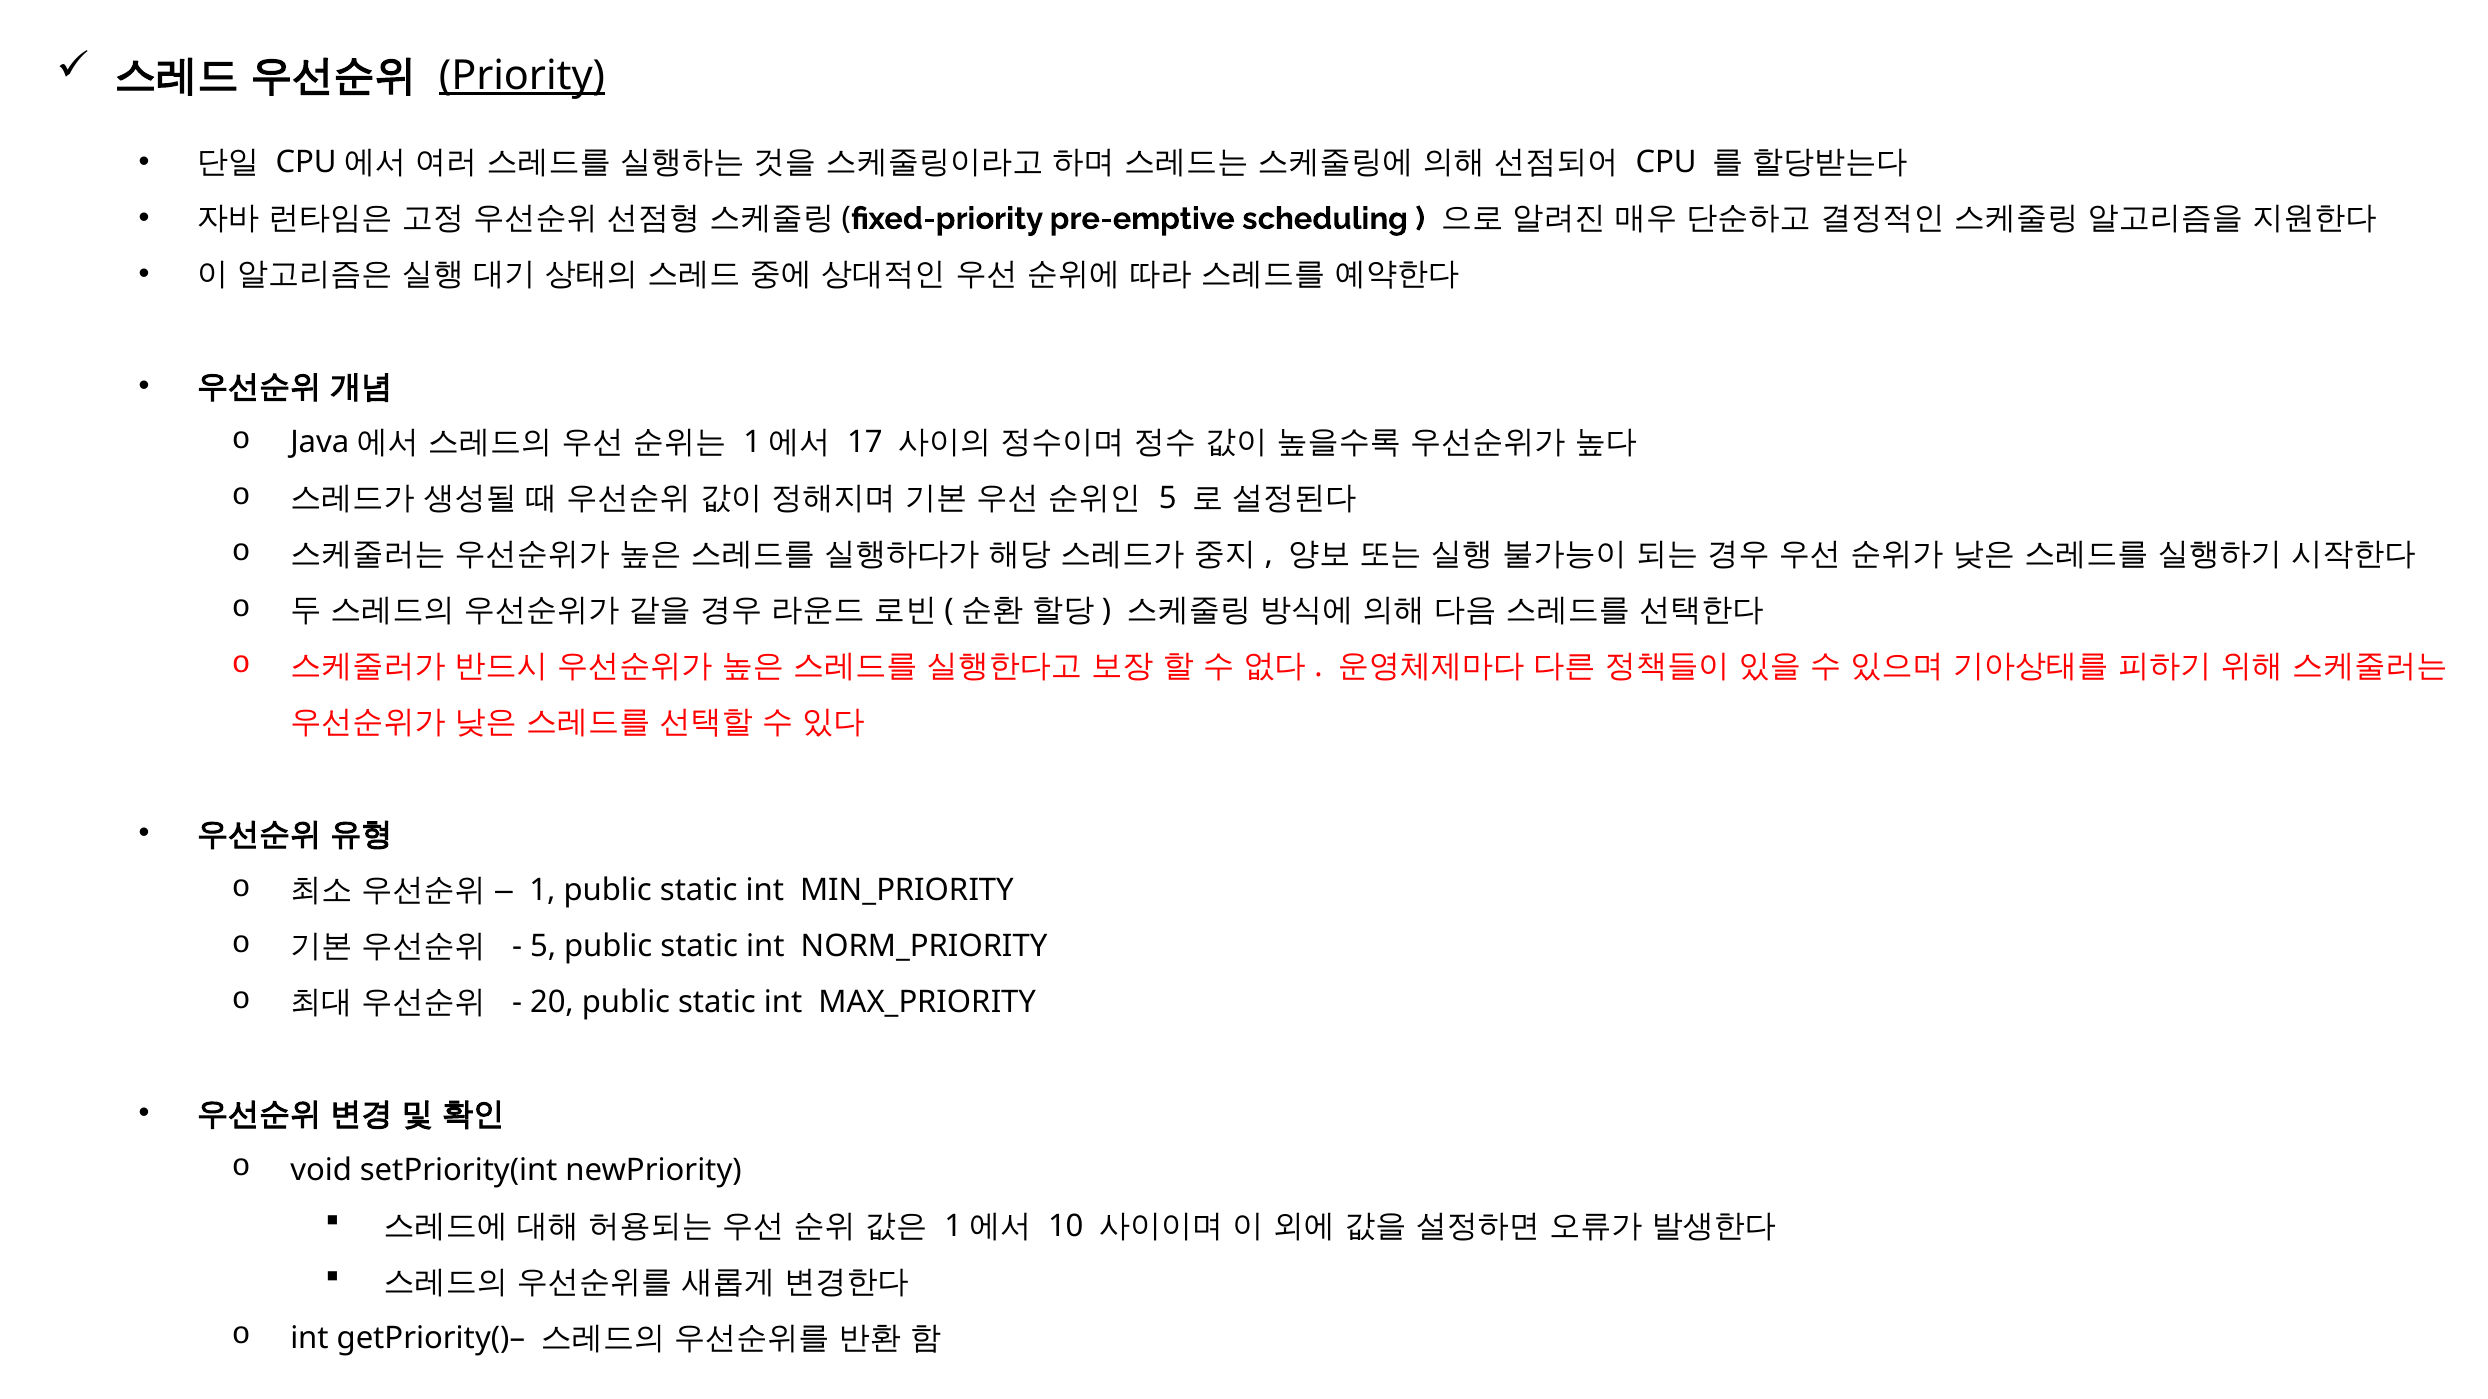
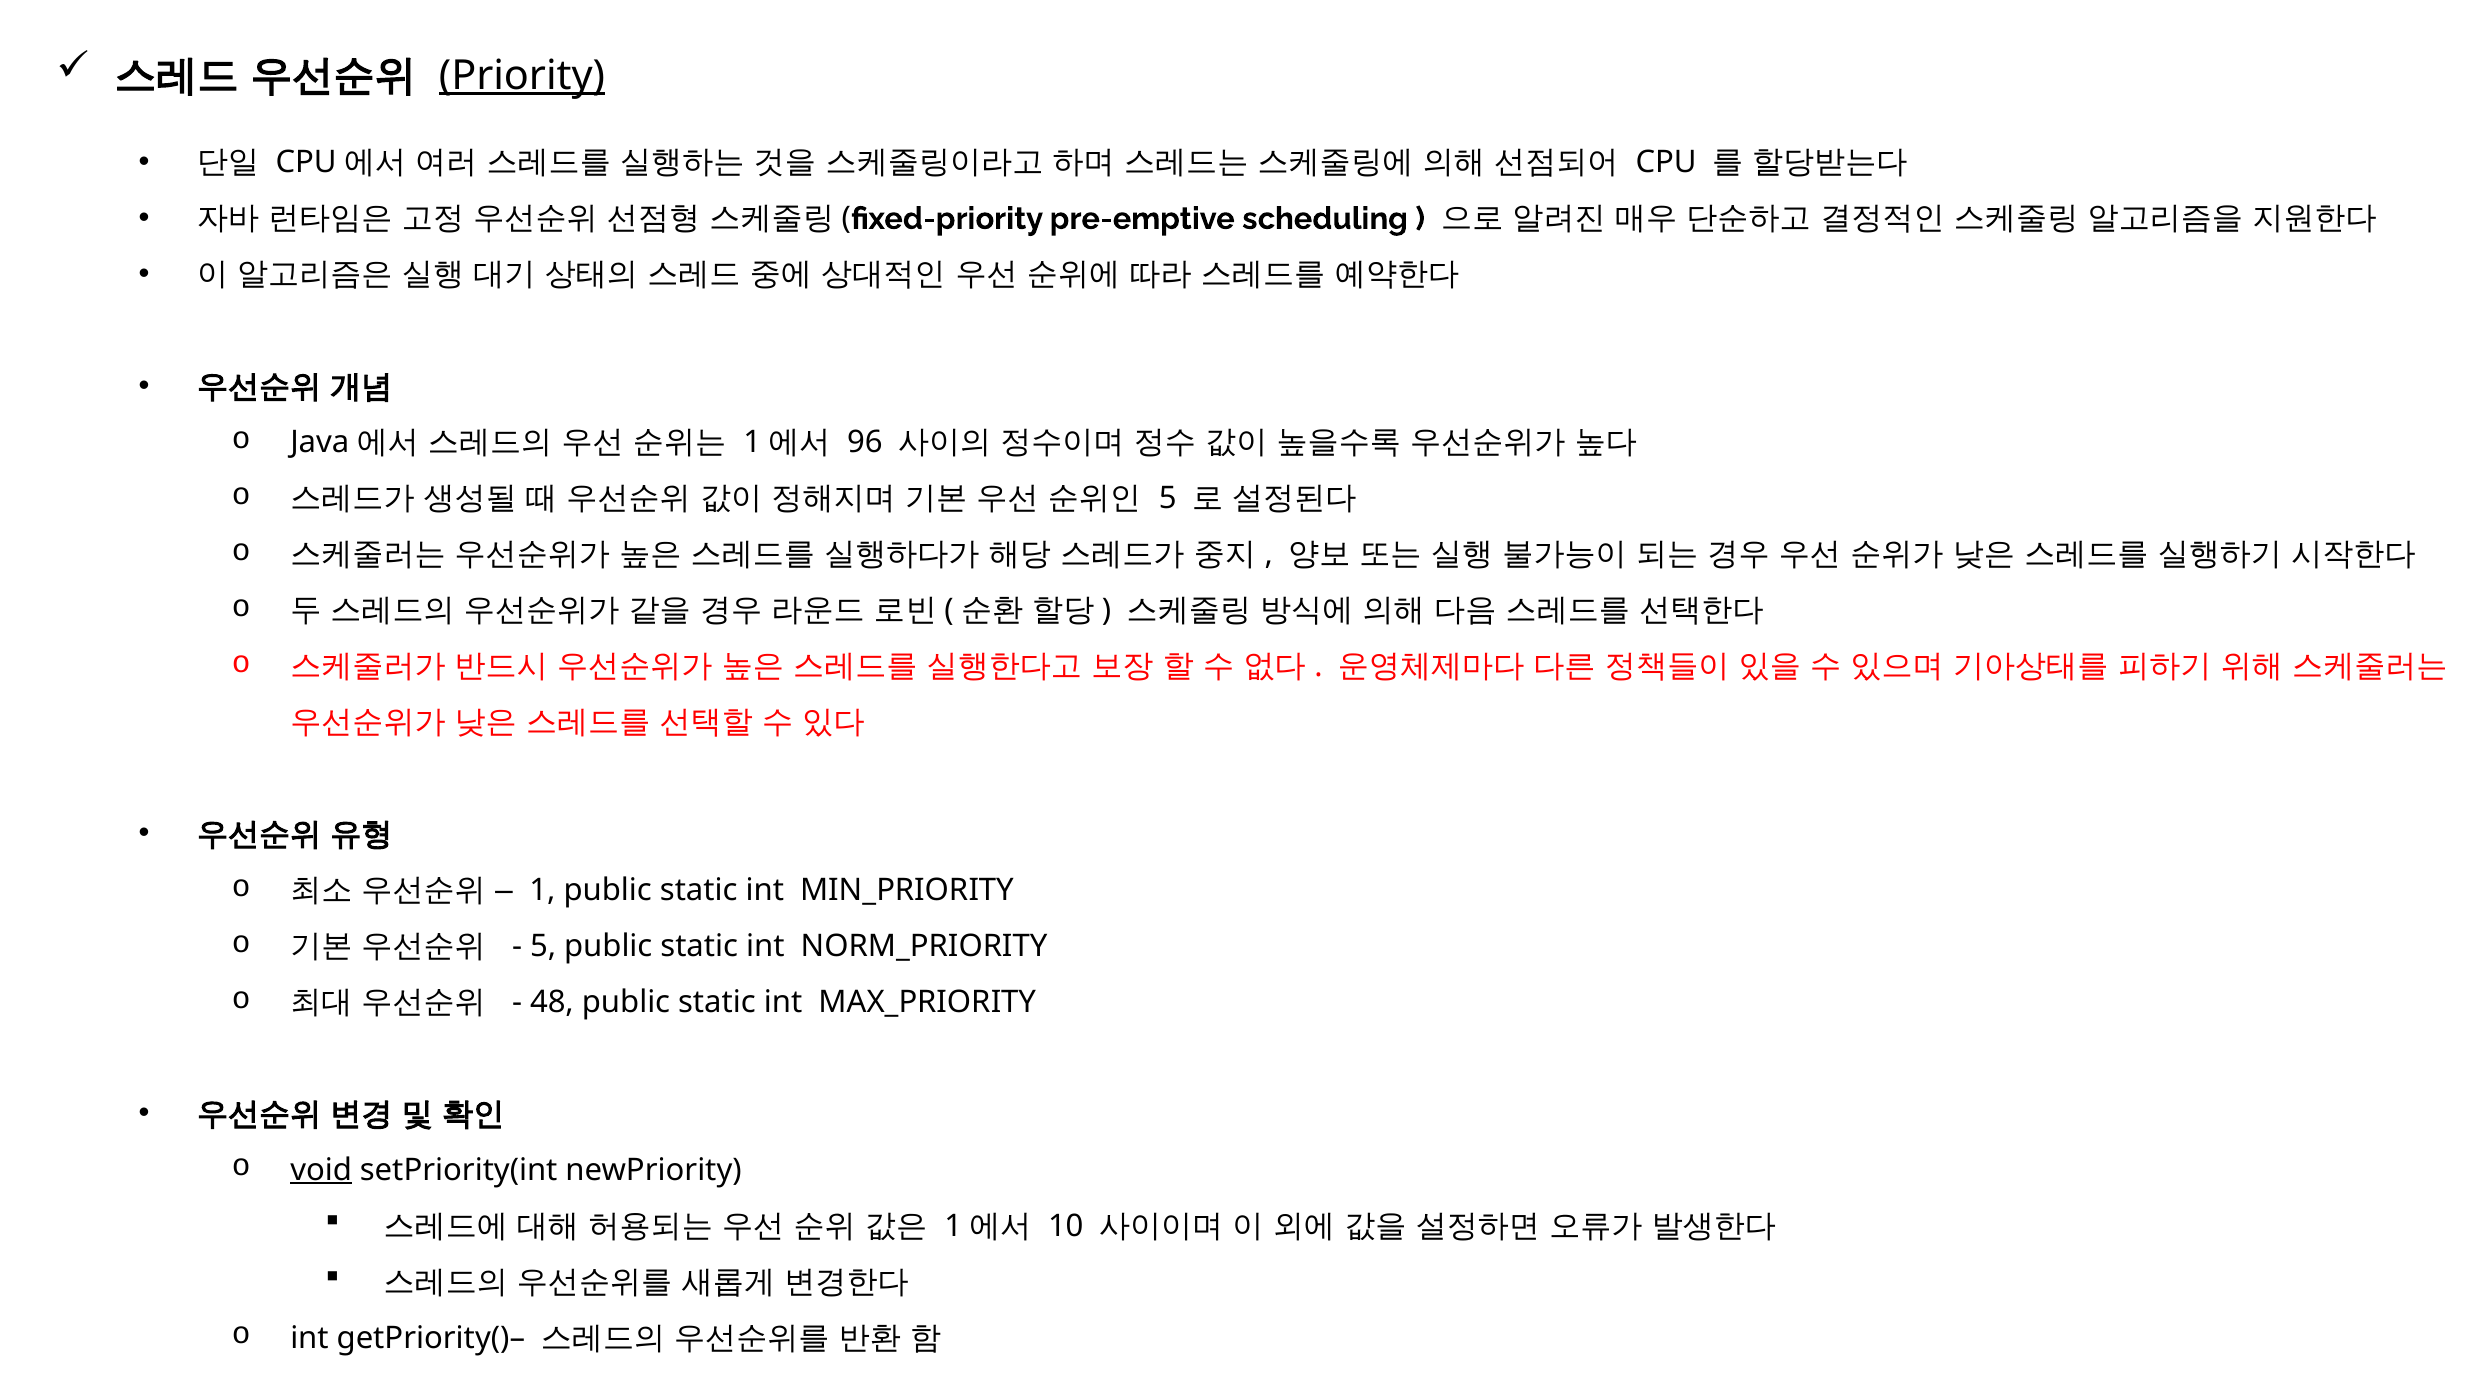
17: 17 -> 96
20: 20 -> 48
void underline: none -> present
